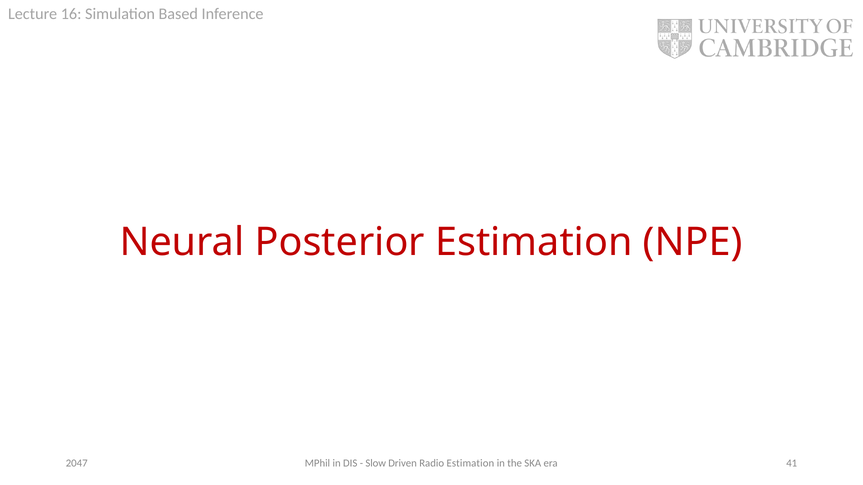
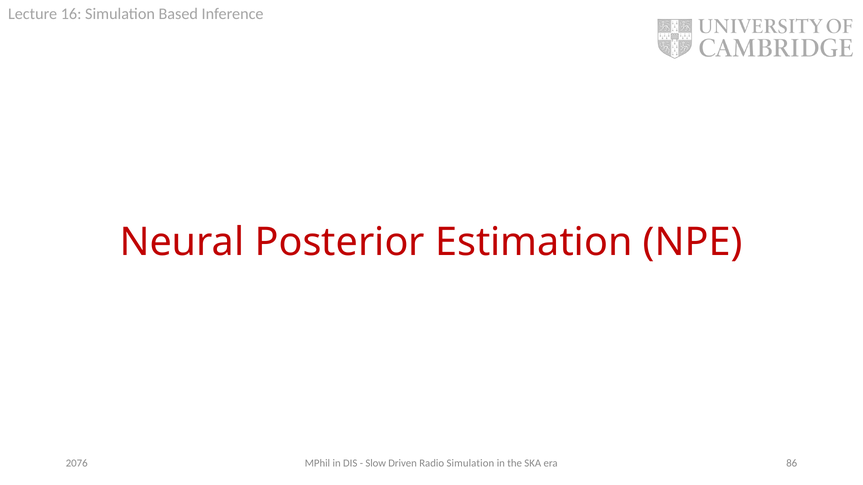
Radio Estimation: Estimation -> Simulation
41: 41 -> 86
2047: 2047 -> 2076
